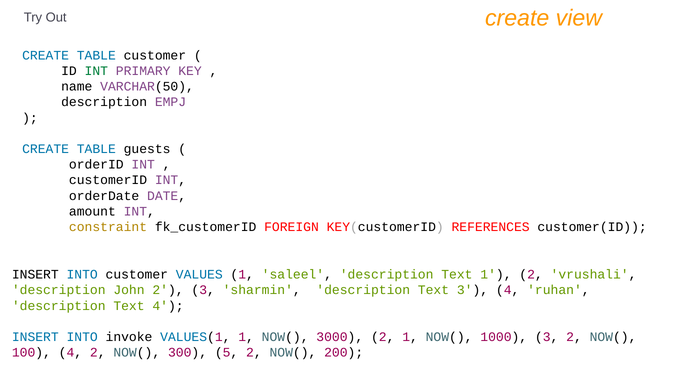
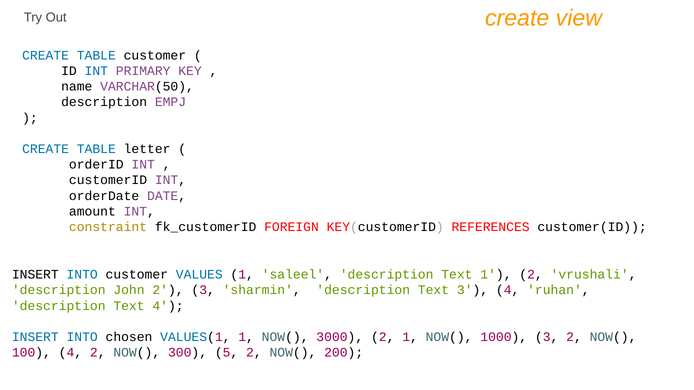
INT at (96, 71) colour: green -> blue
guests: guests -> letter
invoke: invoke -> chosen
